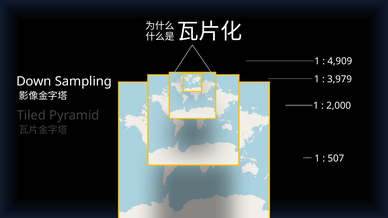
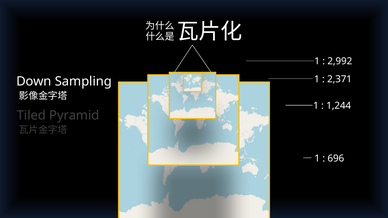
4,909: 4,909 -> 2,992
3,979: 3,979 -> 2,371
2,000: 2,000 -> 1,244
507: 507 -> 696
